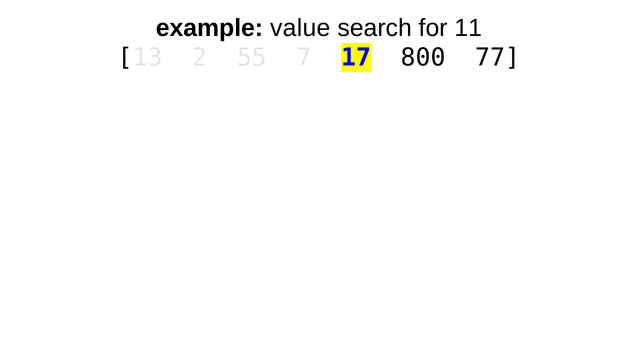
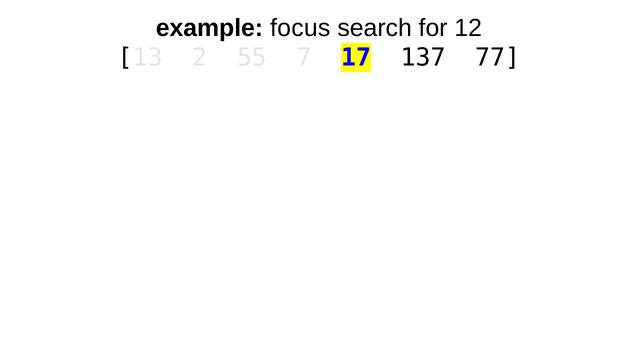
value: value -> focus
11: 11 -> 12
800: 800 -> 137
